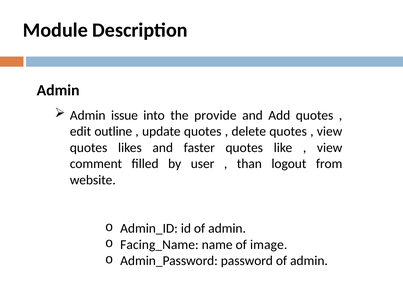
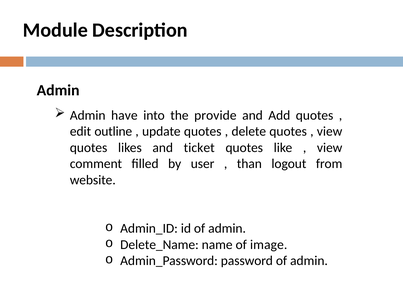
issue: issue -> have
faster: faster -> ticket
Facing_Name: Facing_Name -> Delete_Name
